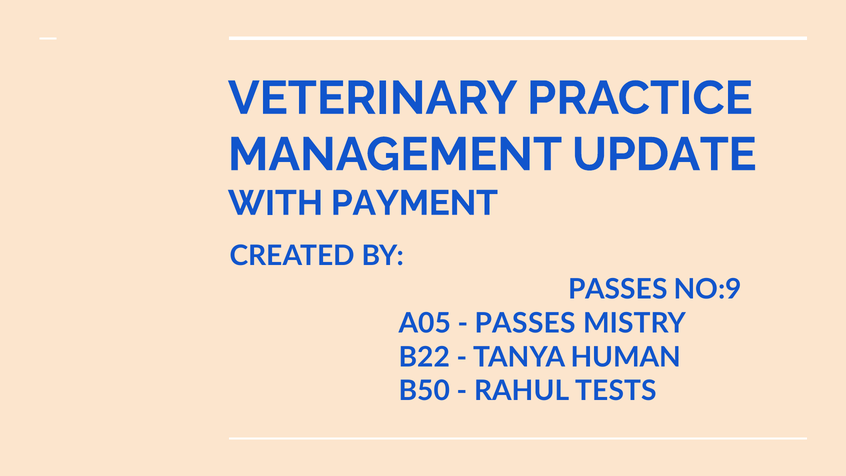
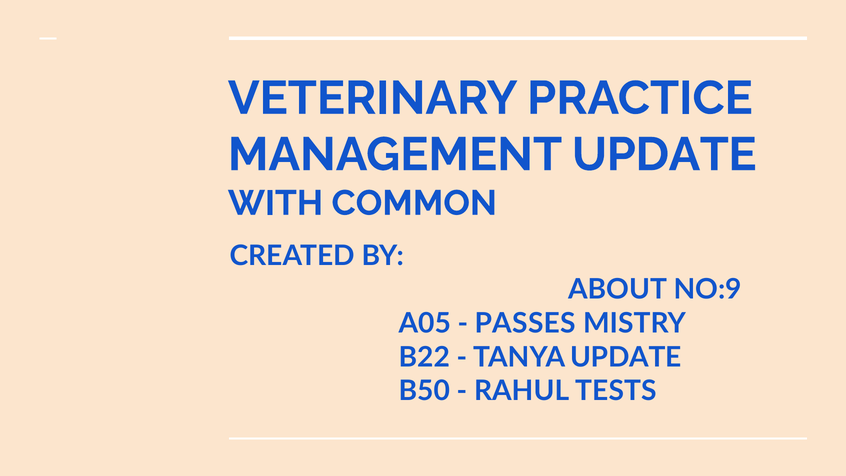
PAYMENT: PAYMENT -> COMMON
PASSES at (618, 290): PASSES -> ABOUT
TANYA HUMAN: HUMAN -> UPDATE
